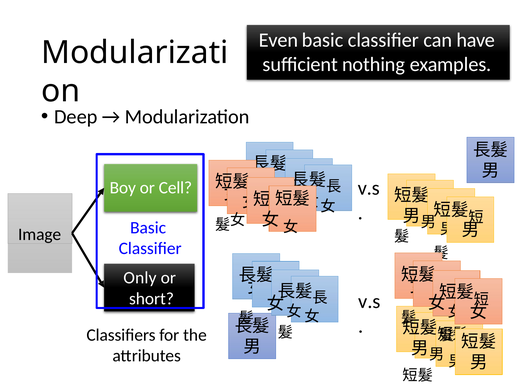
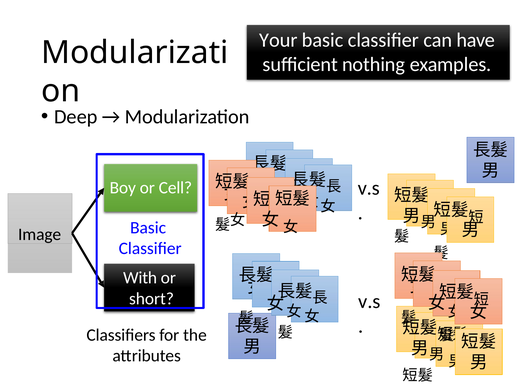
Even: Even -> Your
Only: Only -> With
